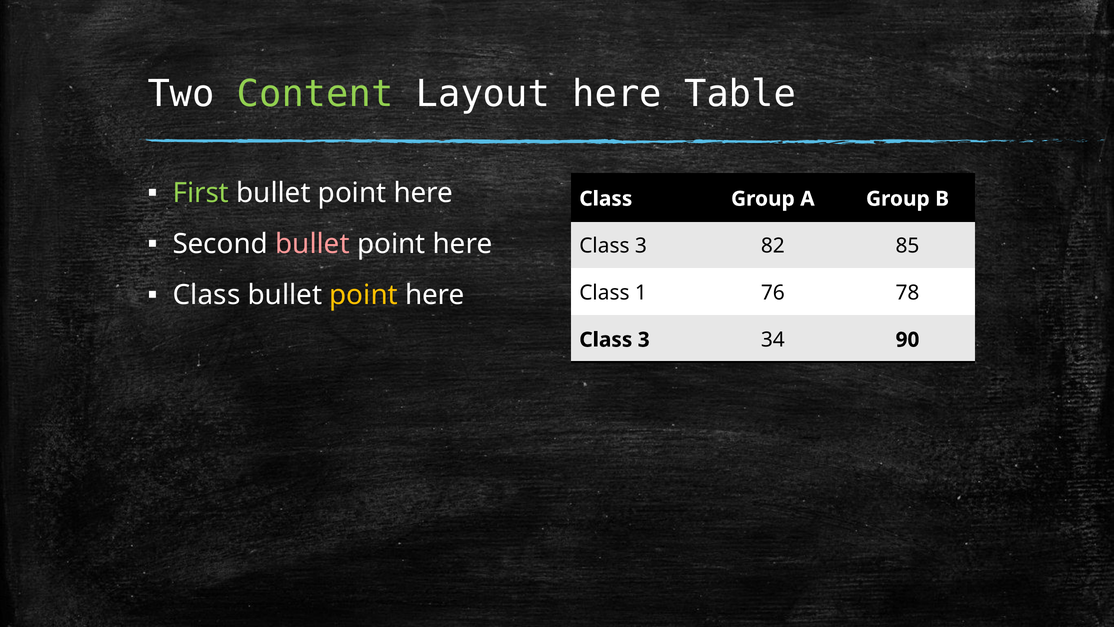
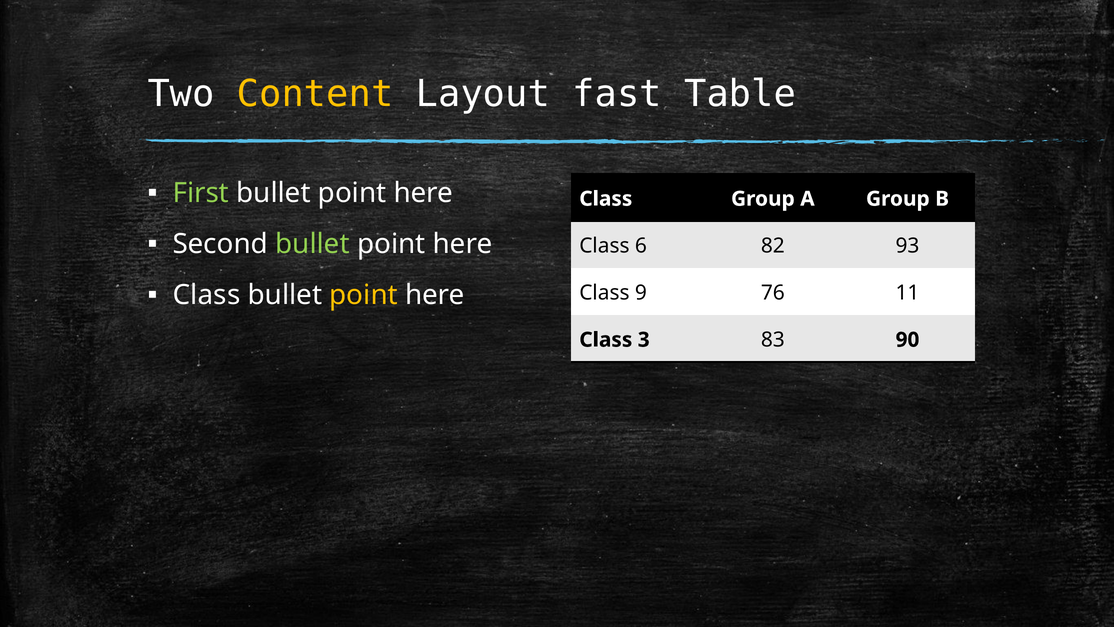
Content colour: light green -> yellow
Layout here: here -> fast
bullet at (313, 244) colour: pink -> light green
3 at (641, 246): 3 -> 6
85: 85 -> 93
1: 1 -> 9
78: 78 -> 11
34: 34 -> 83
